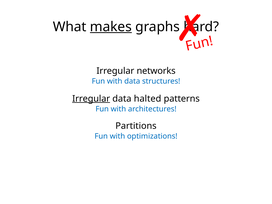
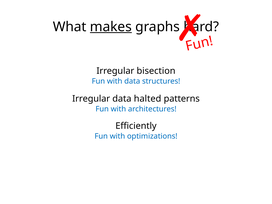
networks: networks -> bisection
Irregular at (91, 99) underline: present -> none
Partitions: Partitions -> Efficiently
